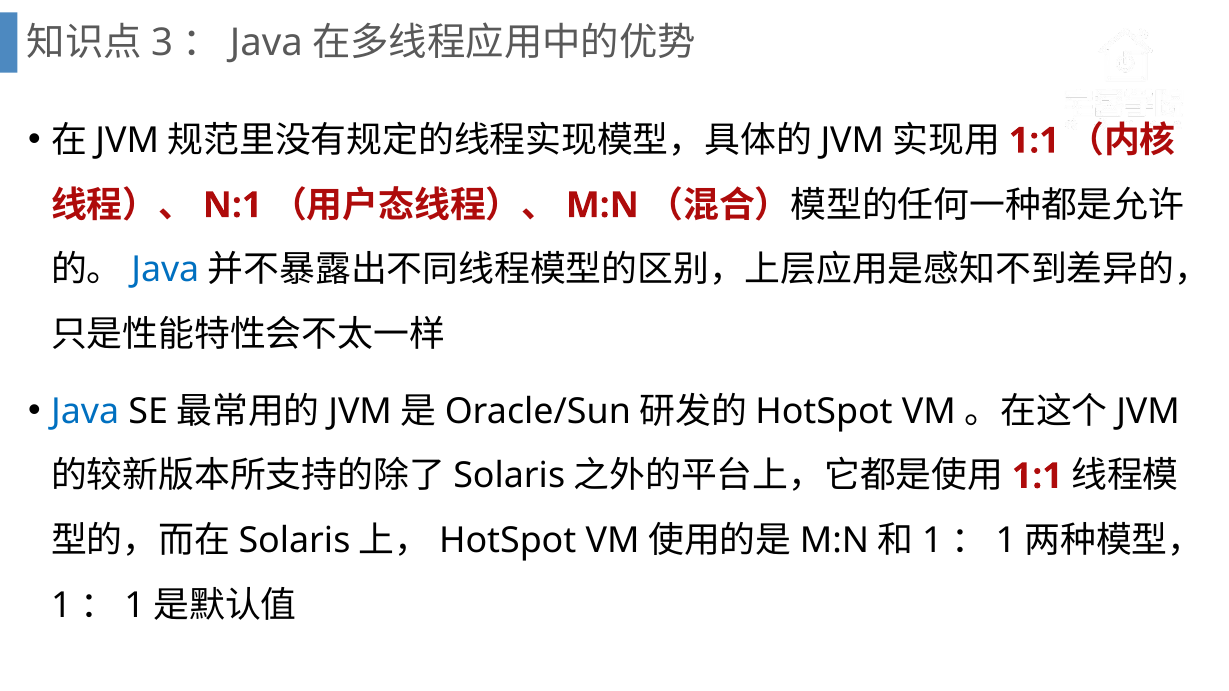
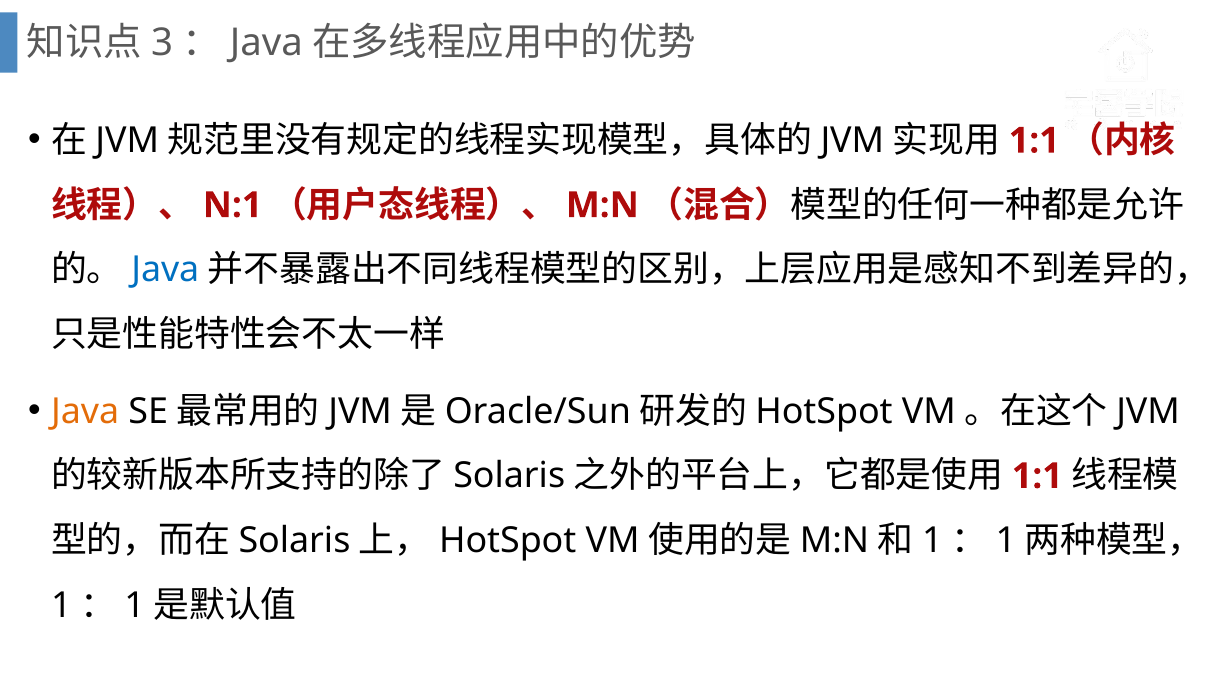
Java at (85, 412) colour: blue -> orange
